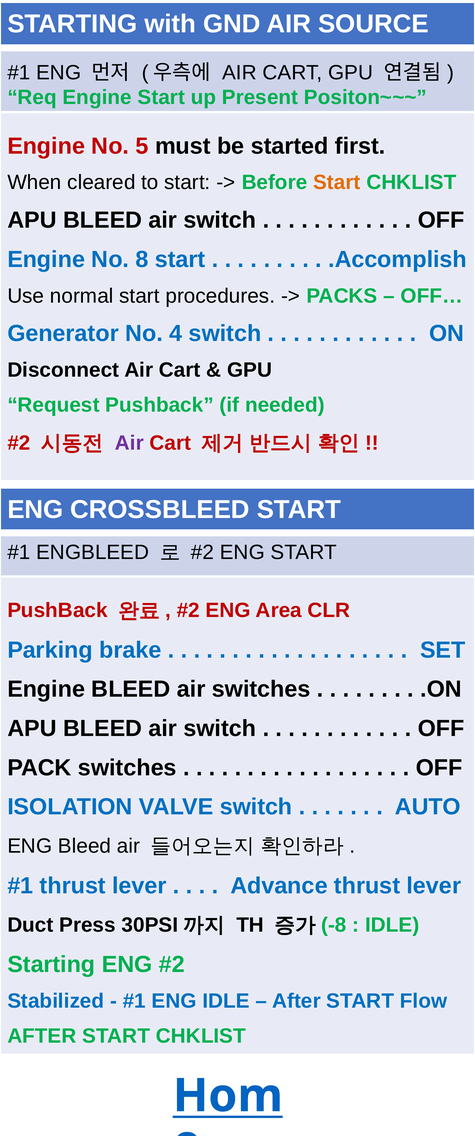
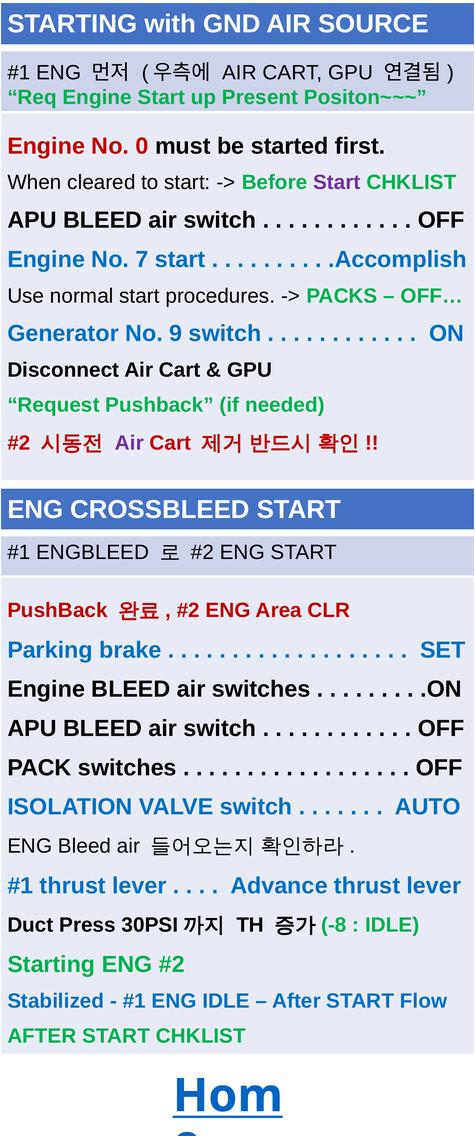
5: 5 -> 0
Start at (337, 183) colour: orange -> purple
8: 8 -> 7
4: 4 -> 9
